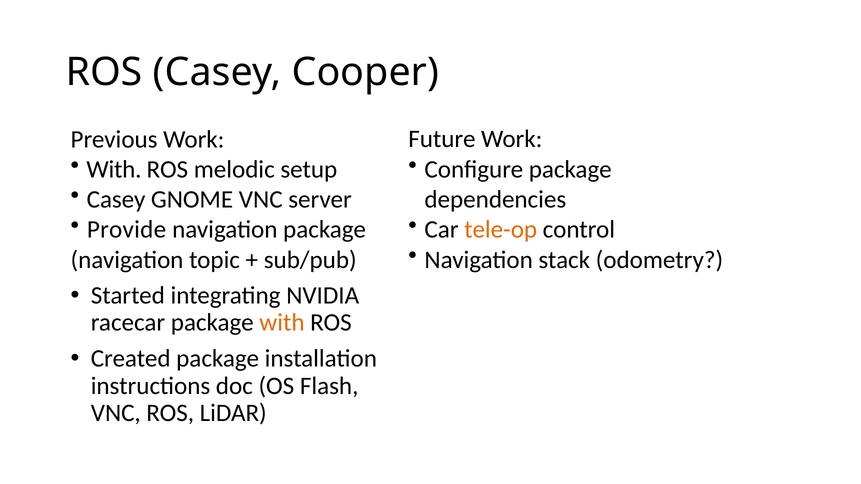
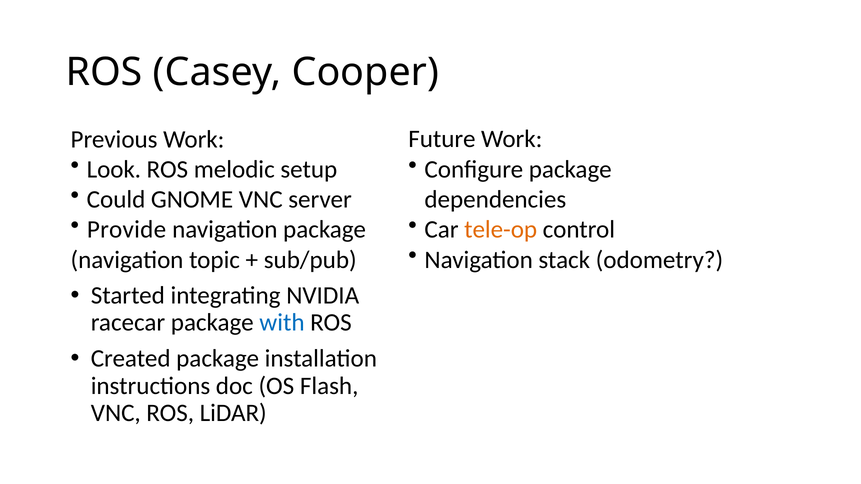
With at (114, 169): With -> Look
Casey at (116, 200): Casey -> Could
with at (282, 323) colour: orange -> blue
